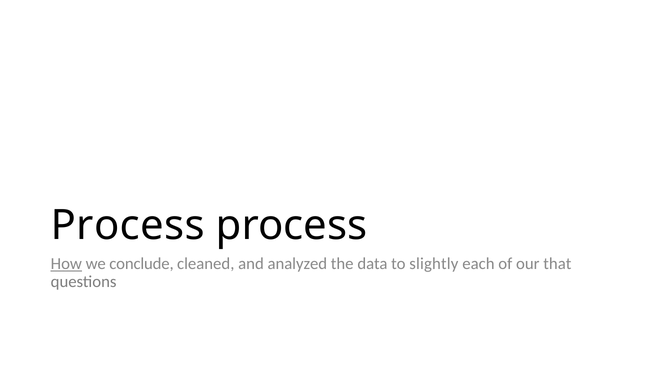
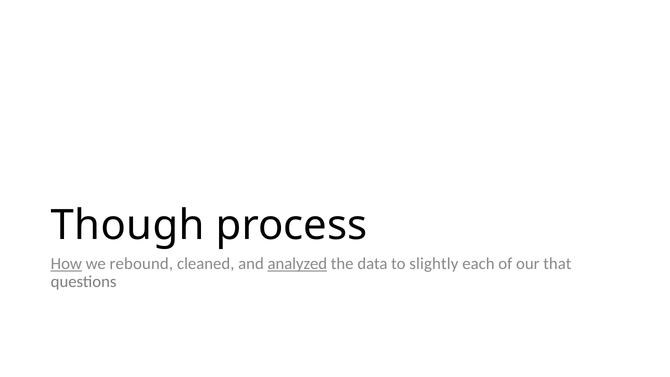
Process at (128, 225): Process -> Though
conclude: conclude -> rebound
analyzed underline: none -> present
